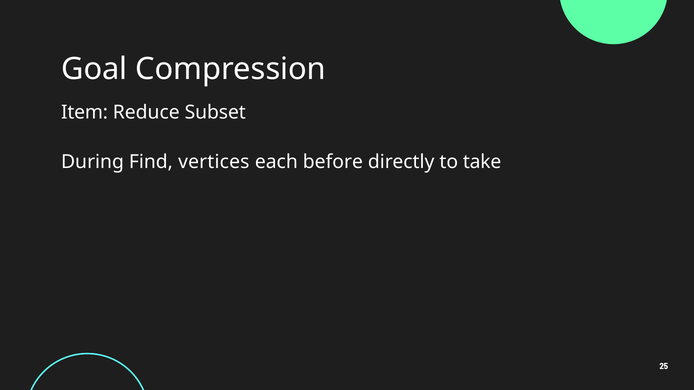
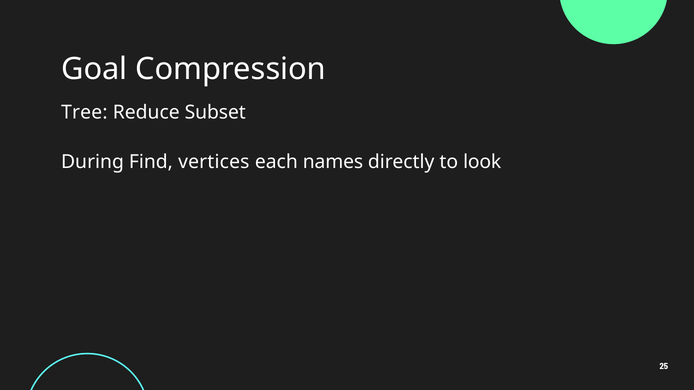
Item: Item -> Tree
before: before -> names
take: take -> look
